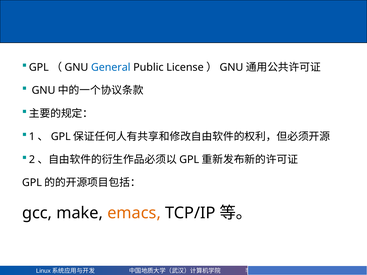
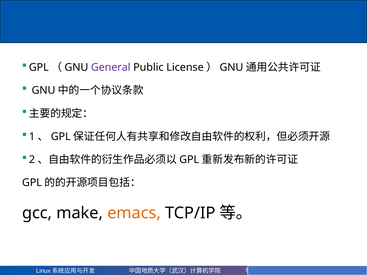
General colour: blue -> purple
